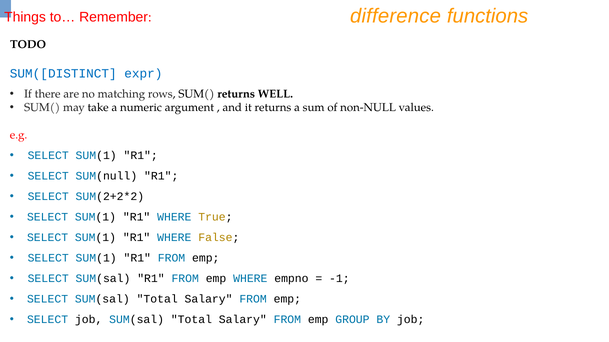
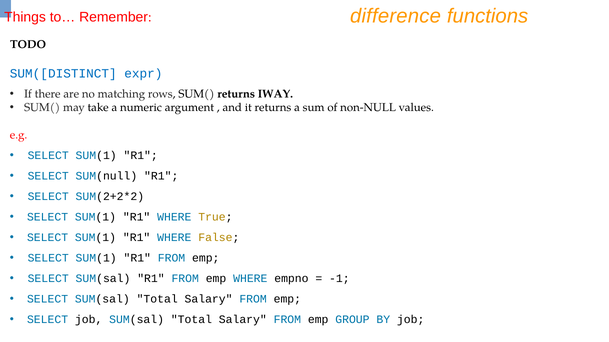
WELL: WELL -> IWAY
